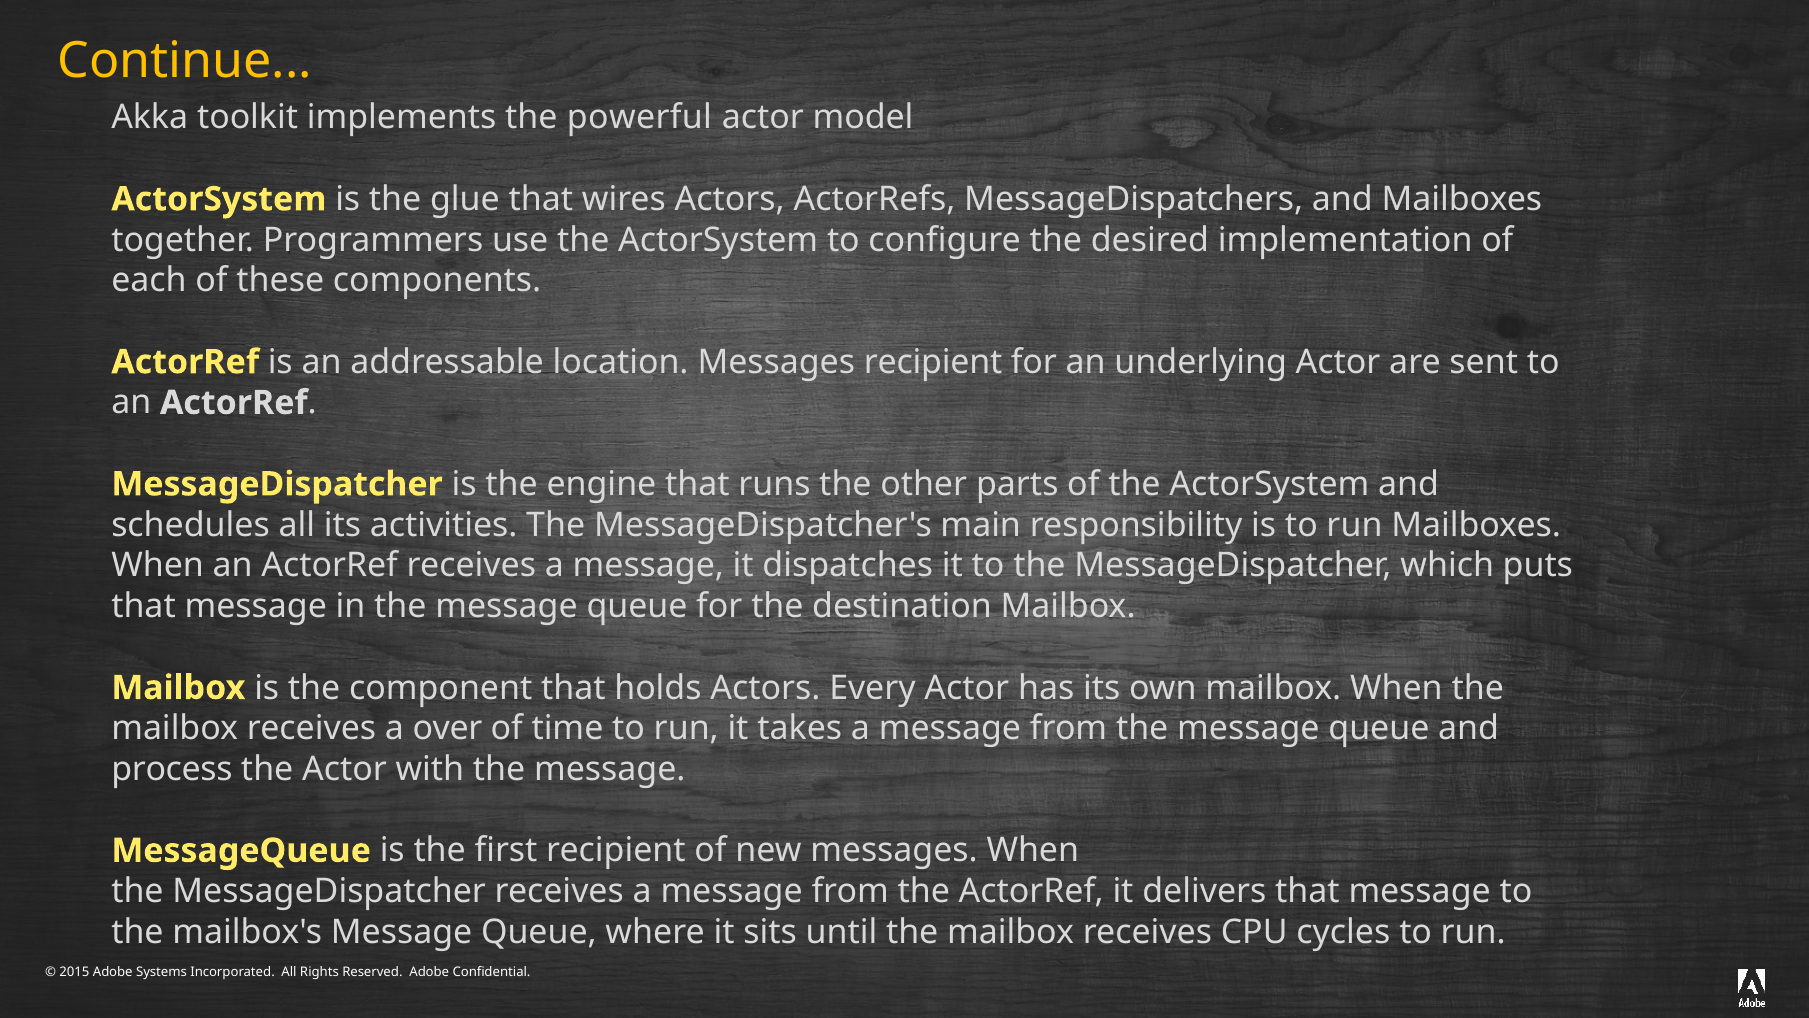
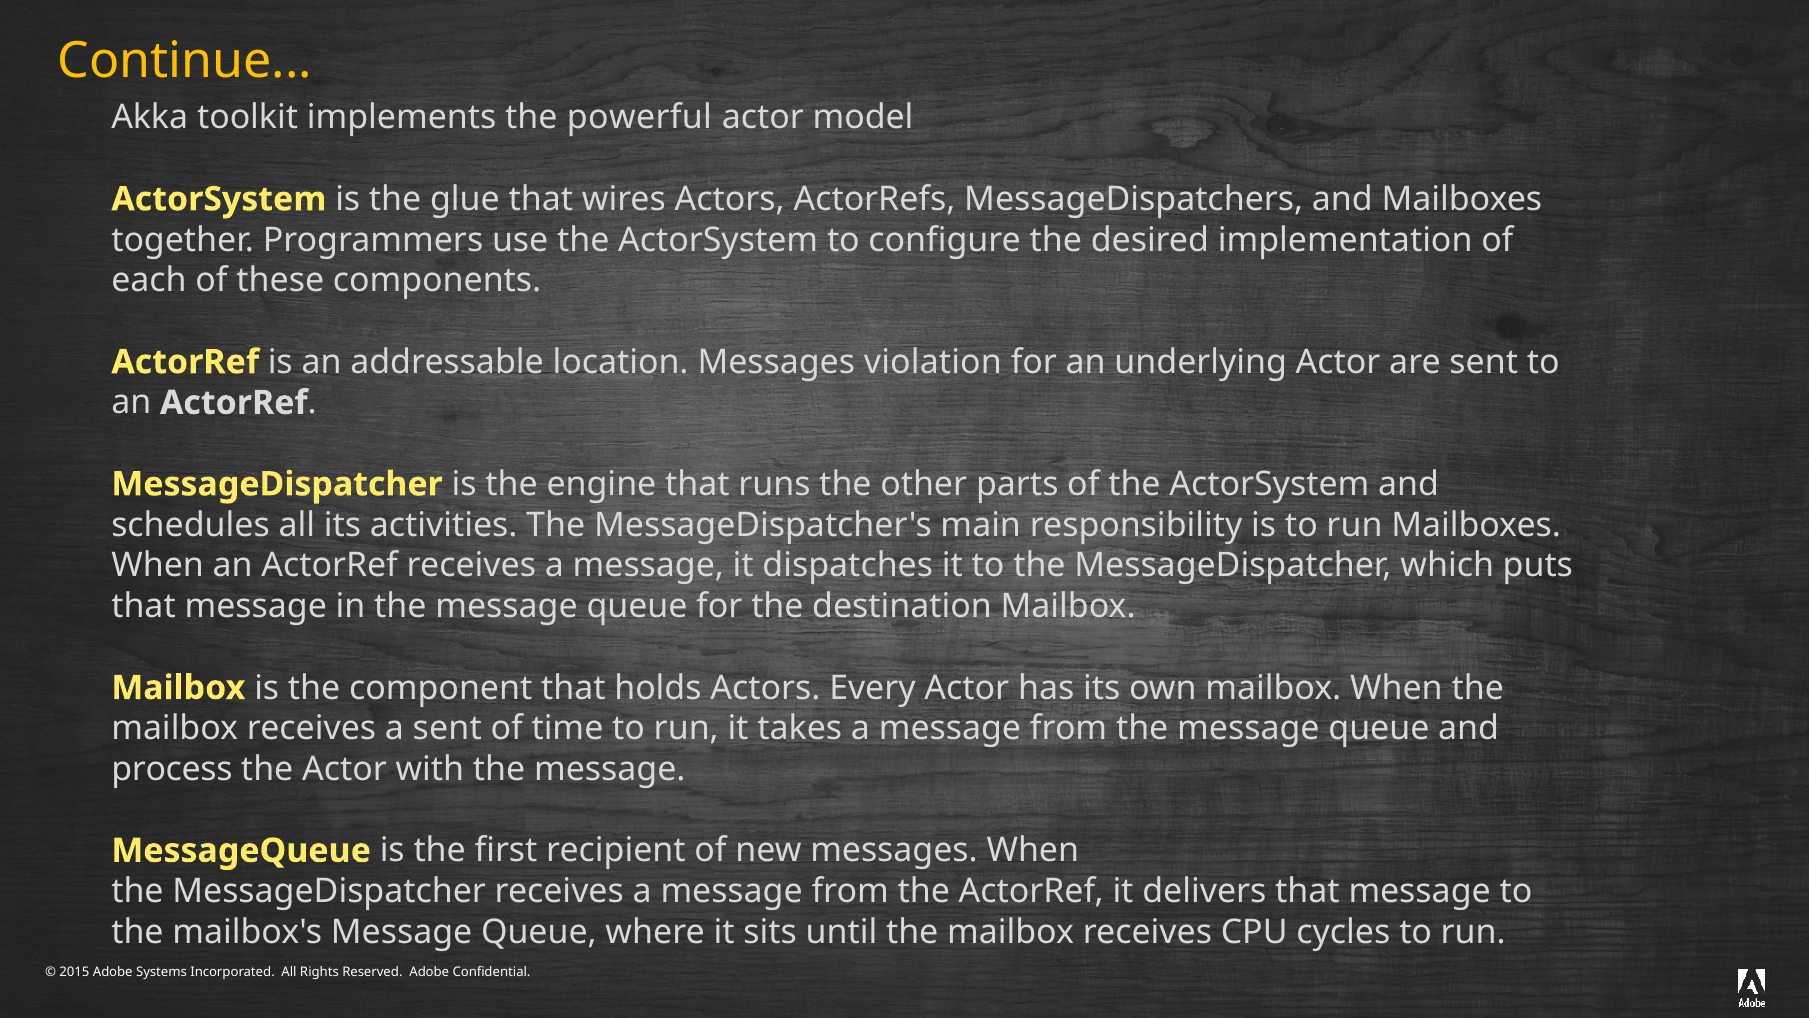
Messages recipient: recipient -> violation
a over: over -> sent
